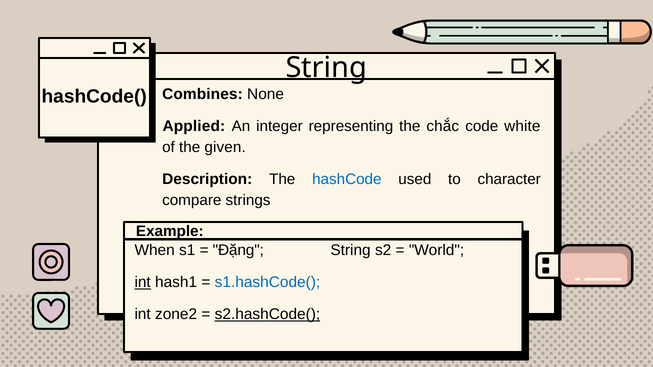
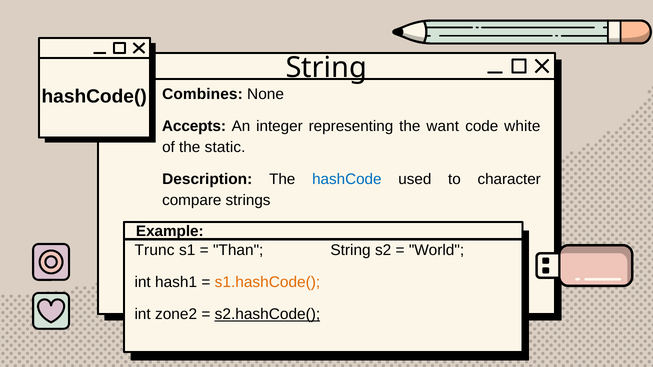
Applied: Applied -> Accepts
chắc: chắc -> want
given: given -> static
When: When -> Trunc
Đặng: Đặng -> Than
int at (143, 282) underline: present -> none
s1.hashCode( colour: blue -> orange
